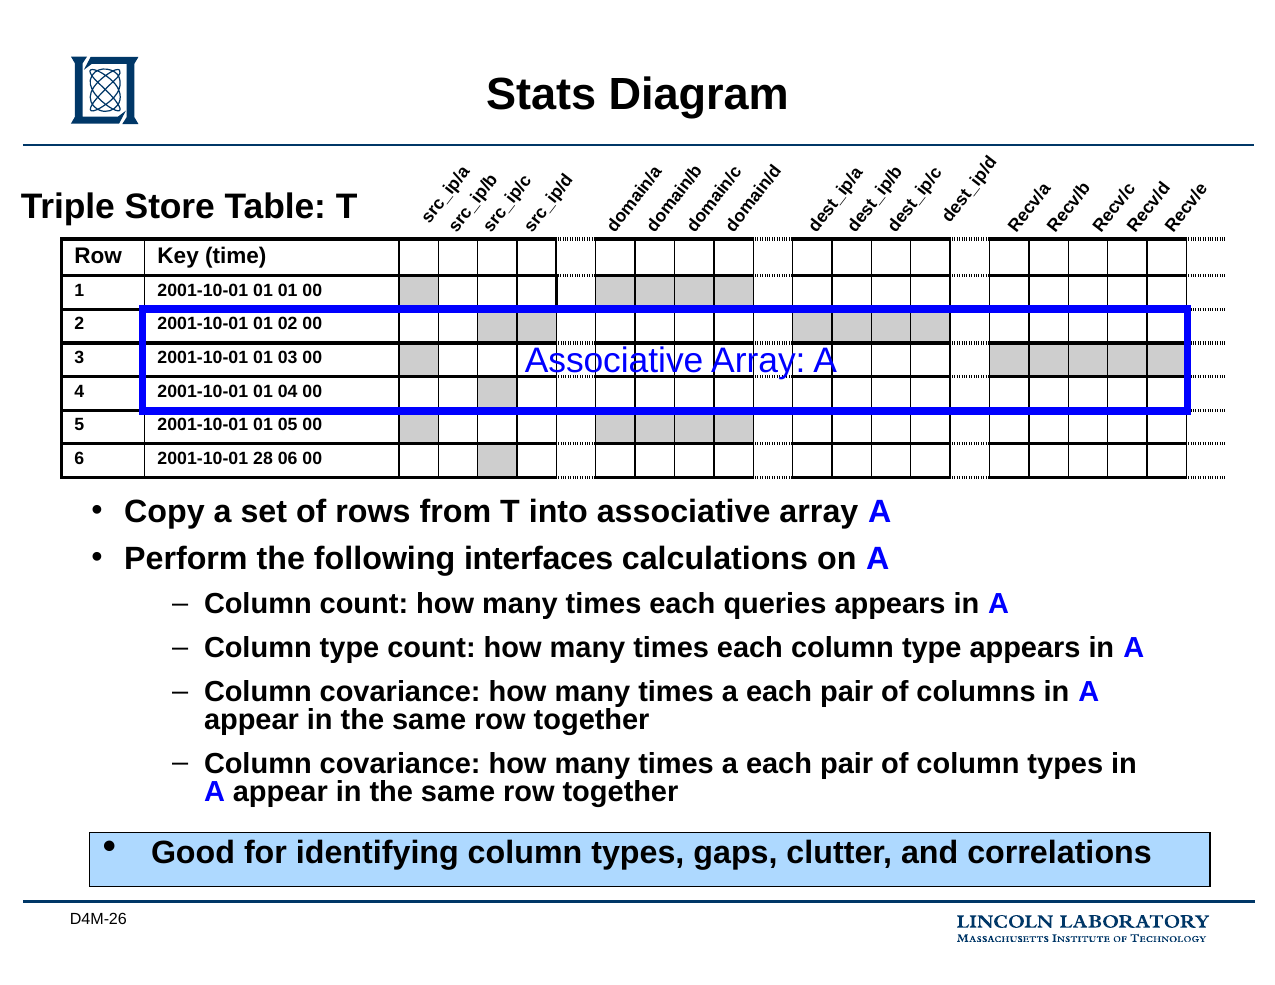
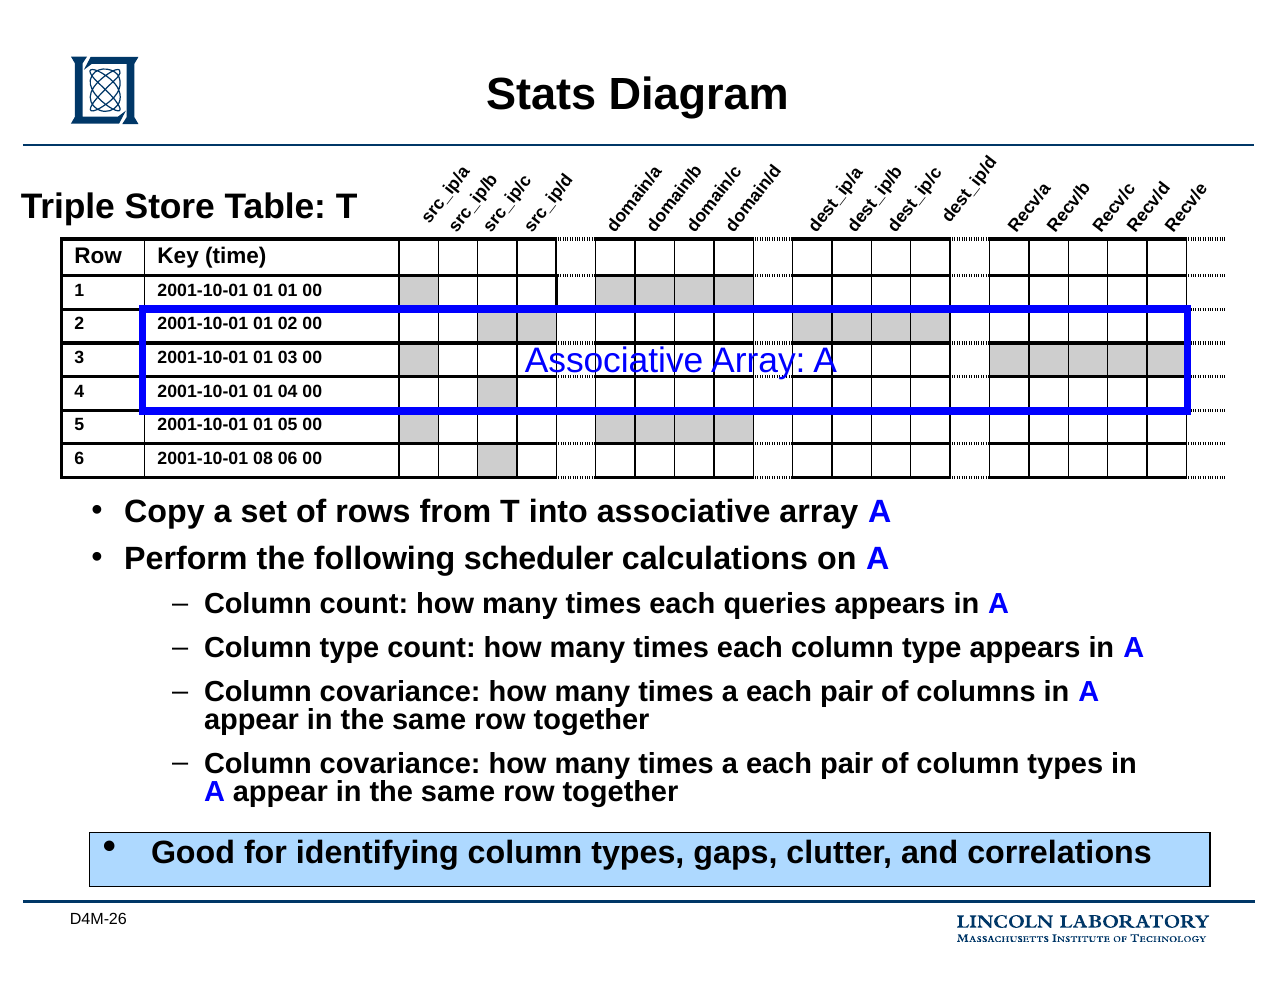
28: 28 -> 08
interfaces: interfaces -> scheduler
